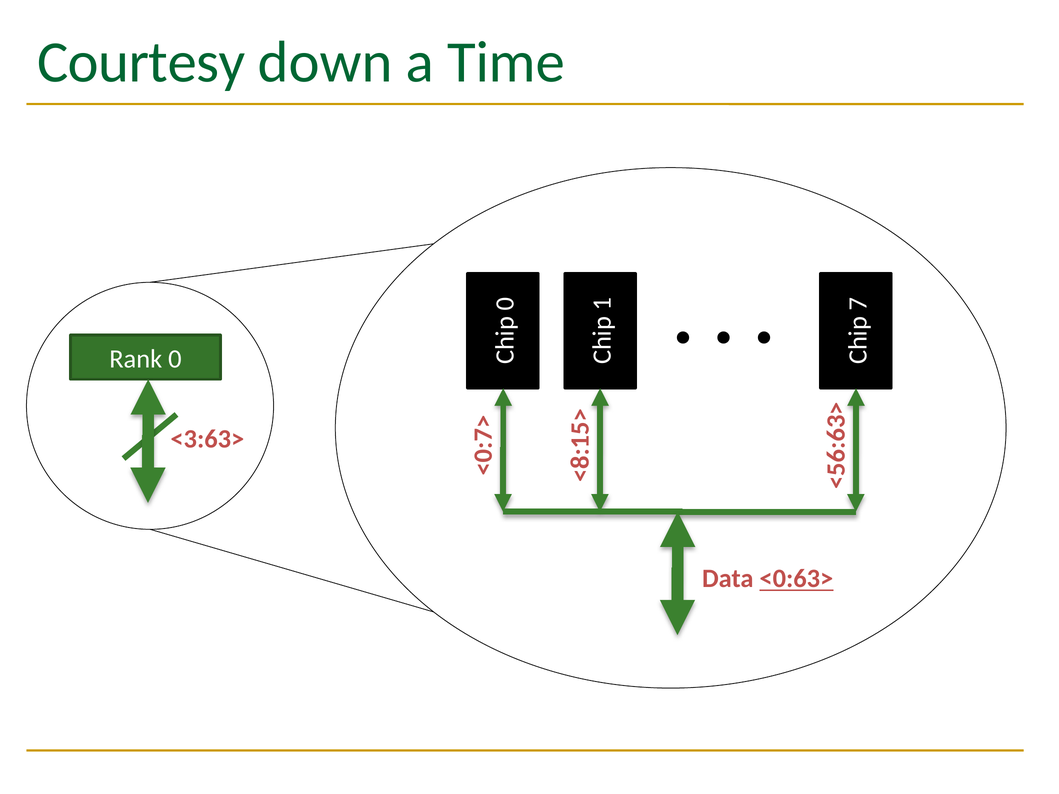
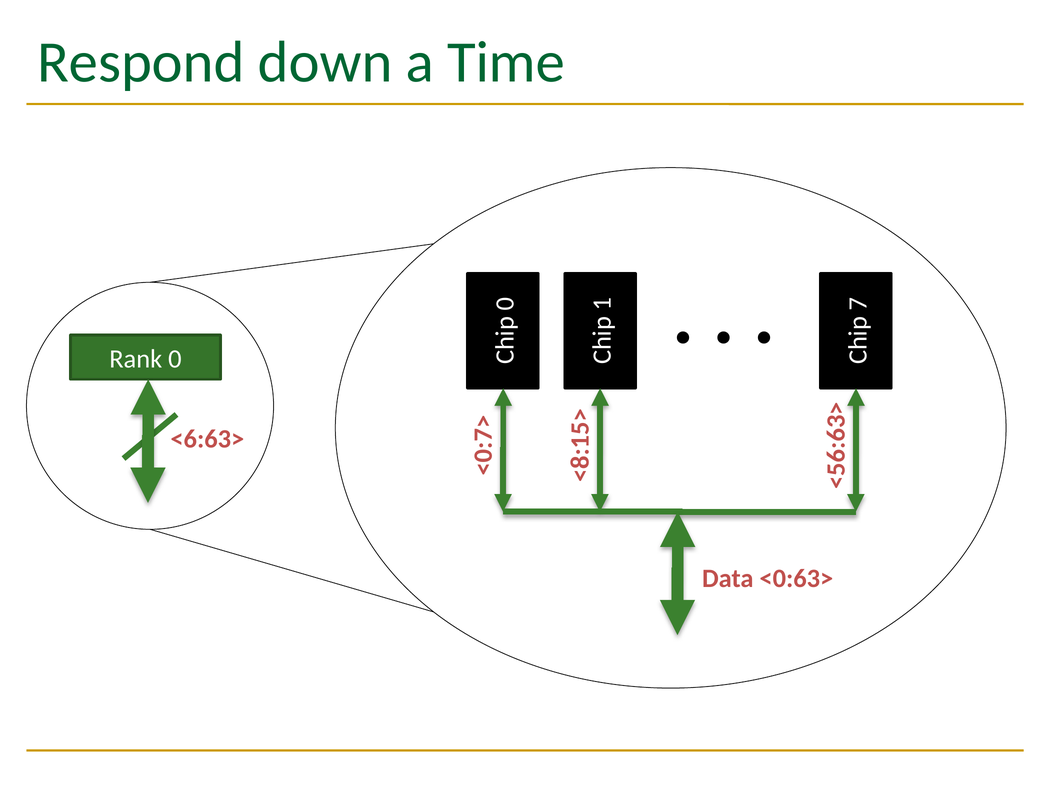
Courtesy: Courtesy -> Respond
<3:63>: <3:63> -> <6:63>
<0:63> underline: present -> none
